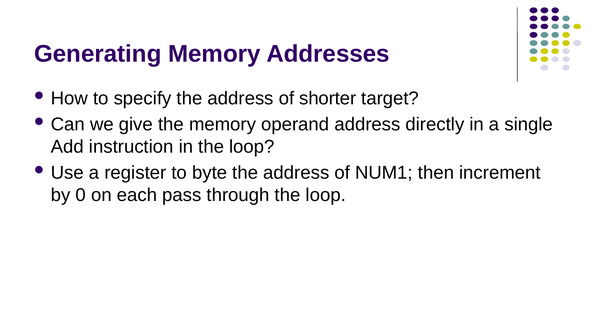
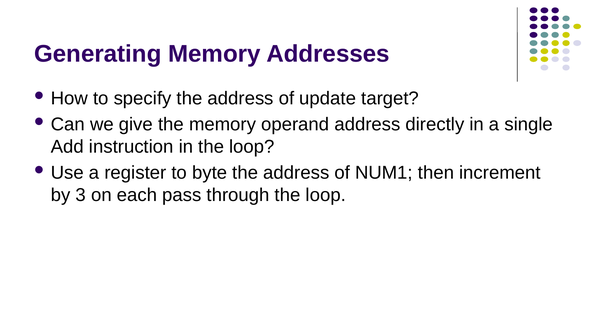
shorter: shorter -> update
0: 0 -> 3
